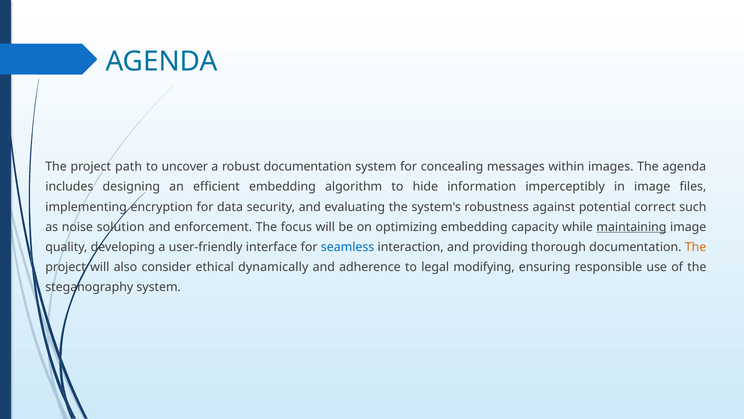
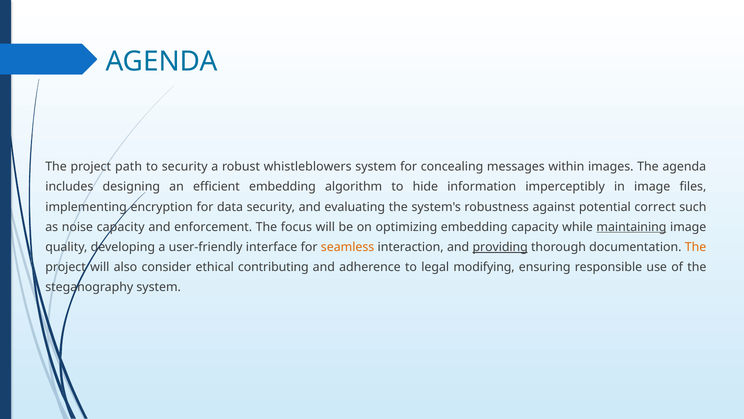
to uncover: uncover -> security
robust documentation: documentation -> whistleblowers
noise solution: solution -> capacity
seamless colour: blue -> orange
providing underline: none -> present
dynamically: dynamically -> contributing
